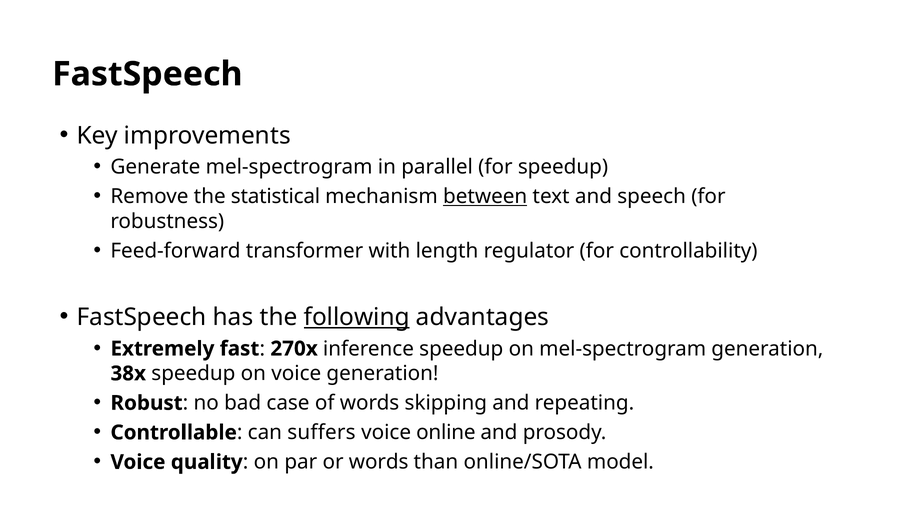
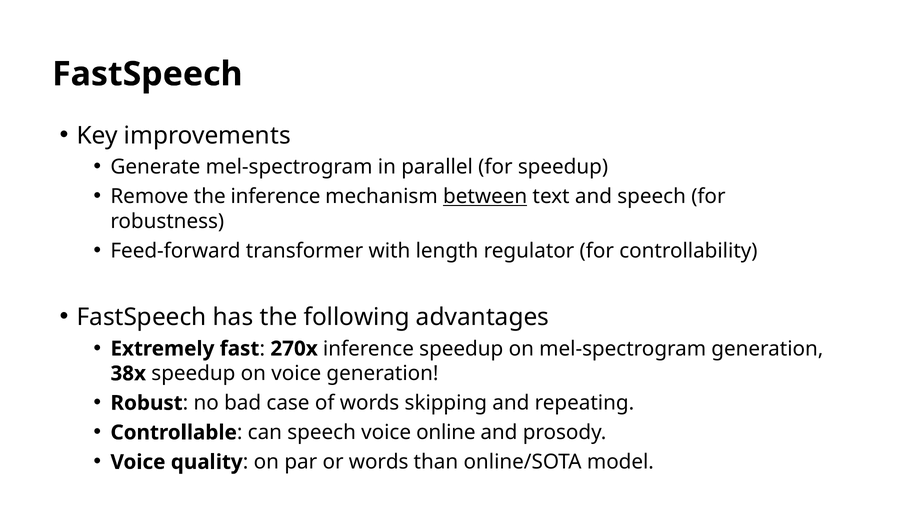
the statistical: statistical -> inference
following underline: present -> none
can suffers: suffers -> speech
